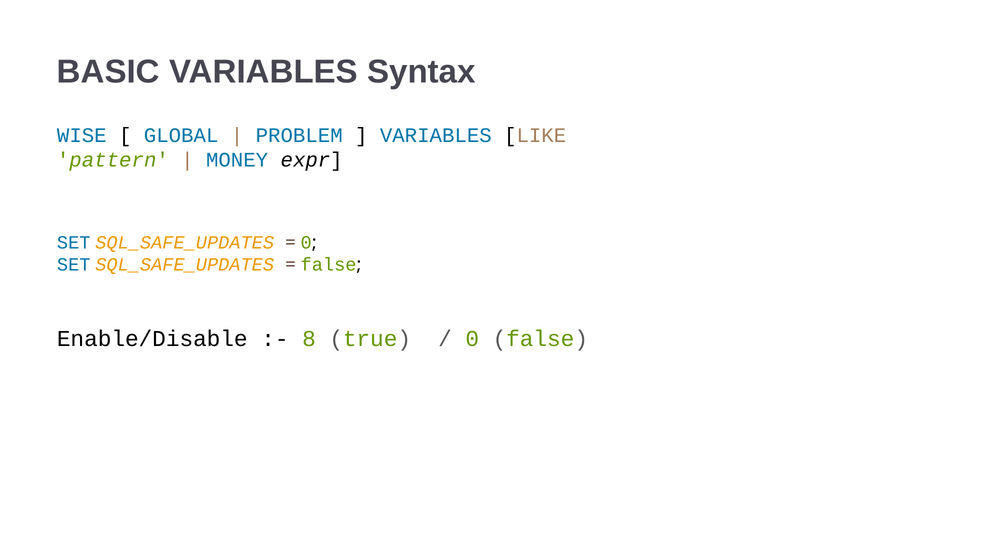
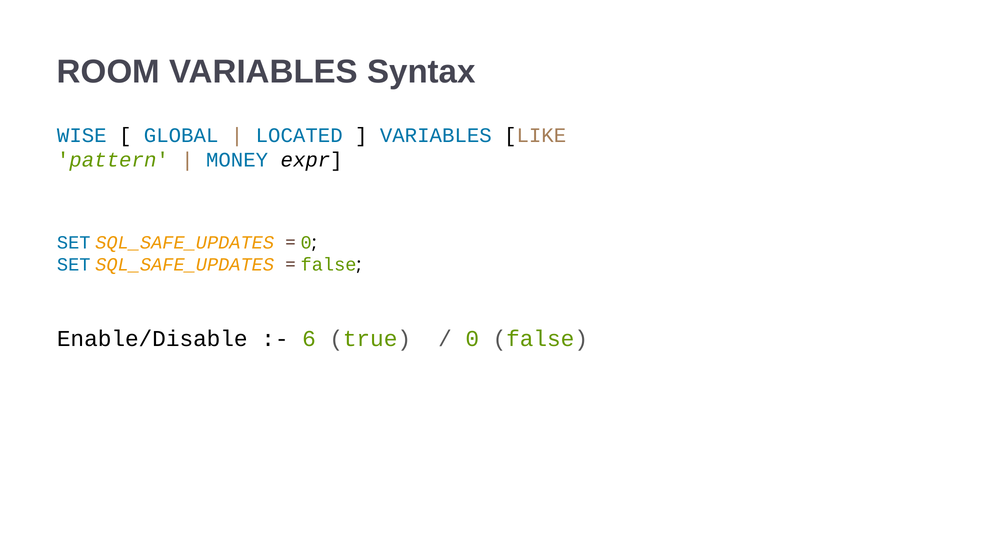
BASIC: BASIC -> ROOM
PROBLEM: PROBLEM -> LOCATED
8: 8 -> 6
